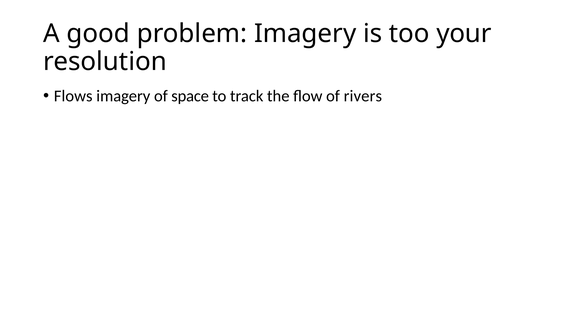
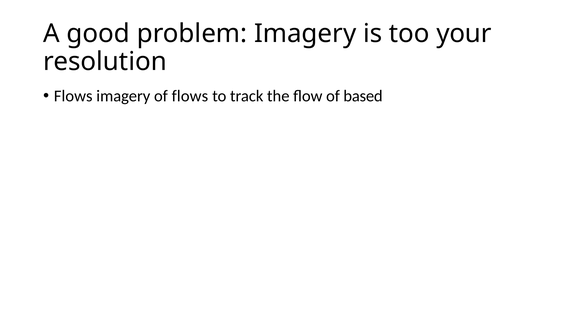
of space: space -> flows
rivers: rivers -> based
